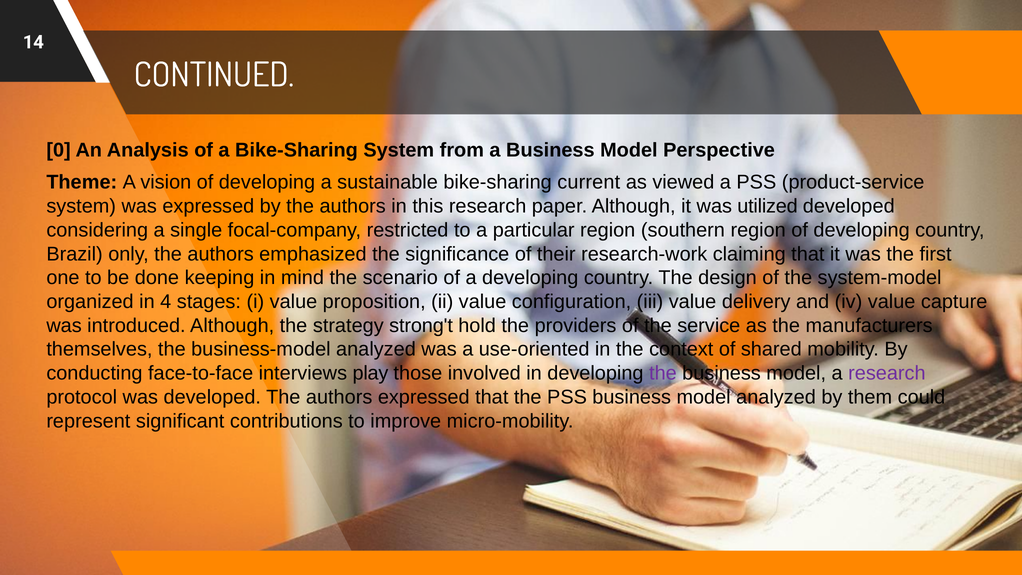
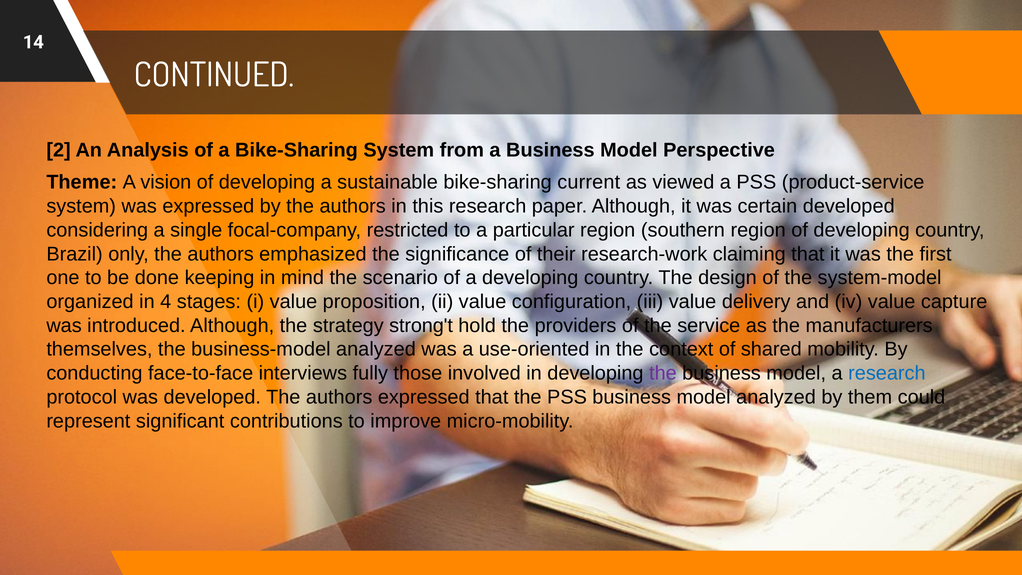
0: 0 -> 2
utilized: utilized -> certain
play: play -> fully
research at (887, 373) colour: purple -> blue
